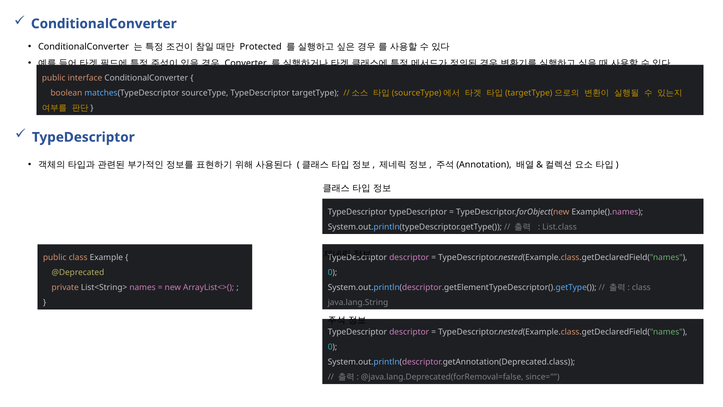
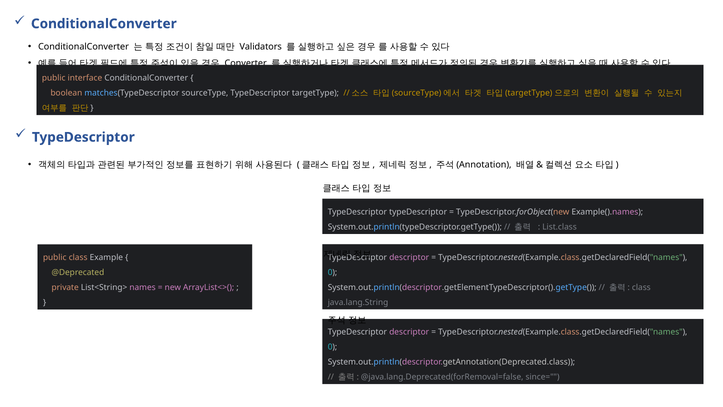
Protected: Protected -> Validators
